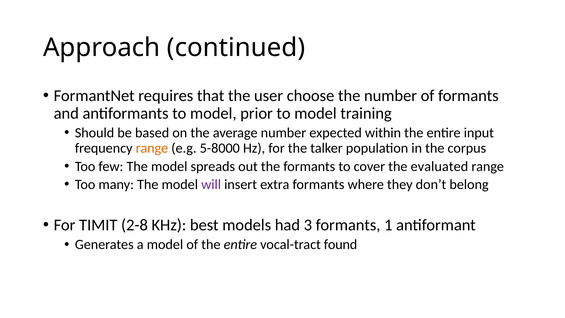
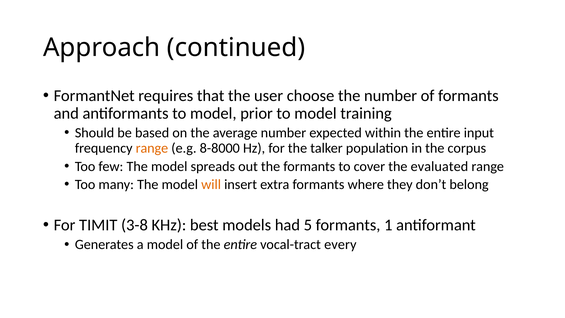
5-8000: 5-8000 -> 8-8000
will colour: purple -> orange
2-8: 2-8 -> 3-8
3: 3 -> 5
found: found -> every
